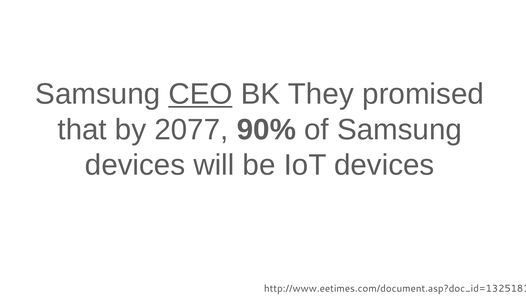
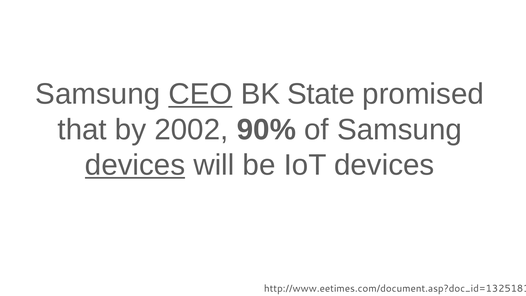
They: They -> State
2077: 2077 -> 2002
devices at (135, 165) underline: none -> present
